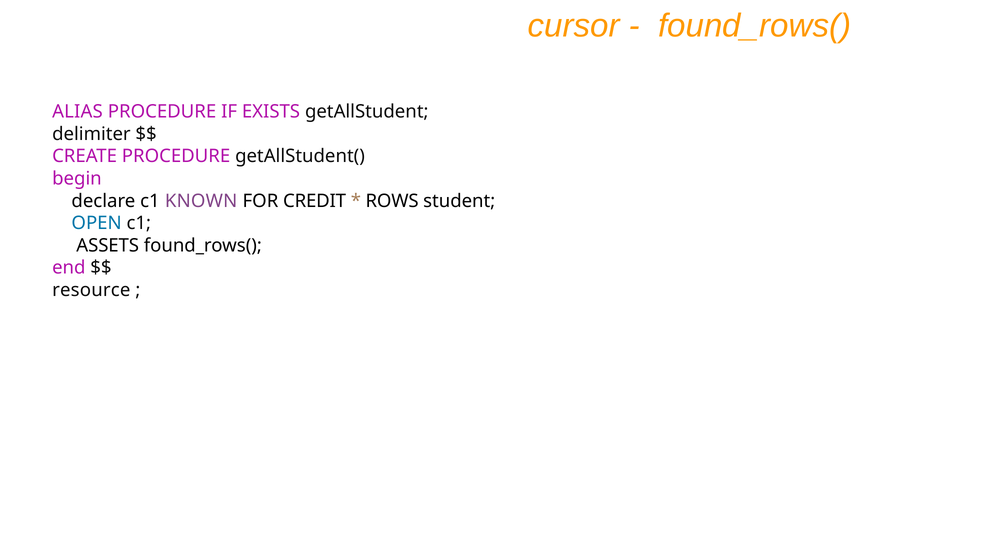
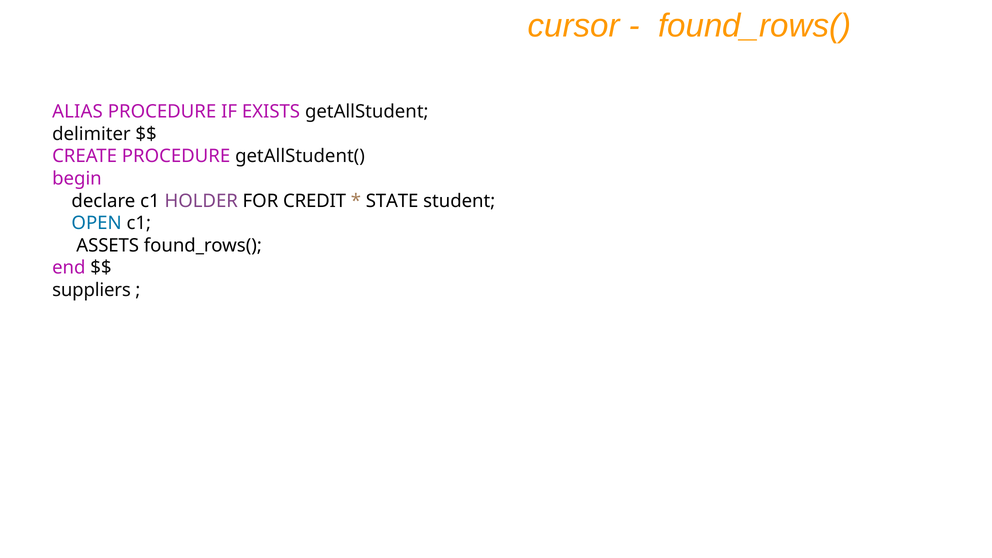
KNOWN: KNOWN -> HOLDER
ROWS: ROWS -> STATE
resource: resource -> suppliers
